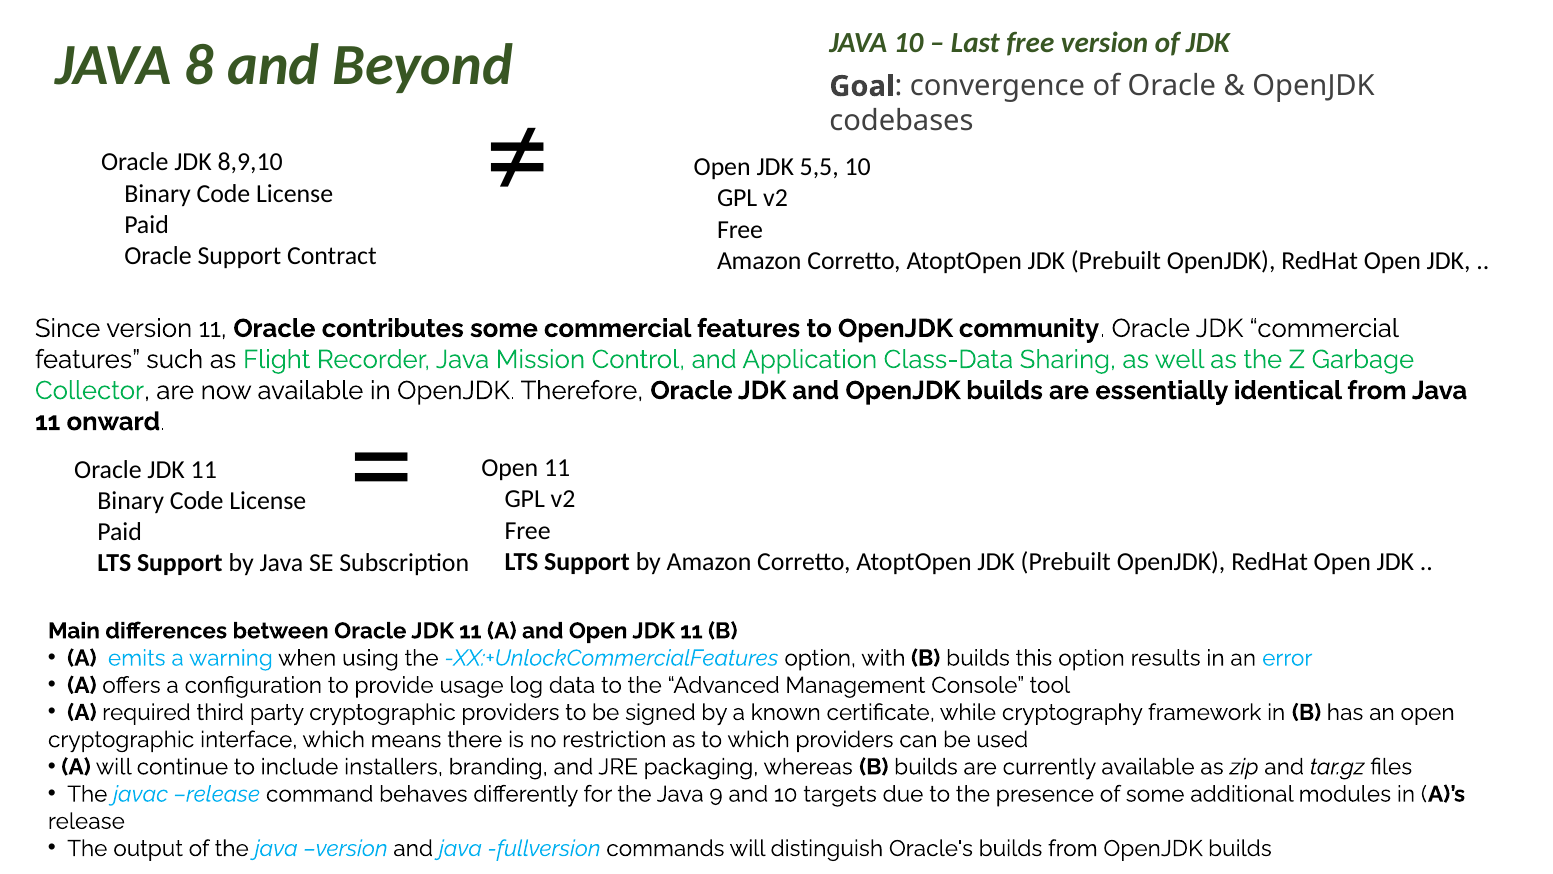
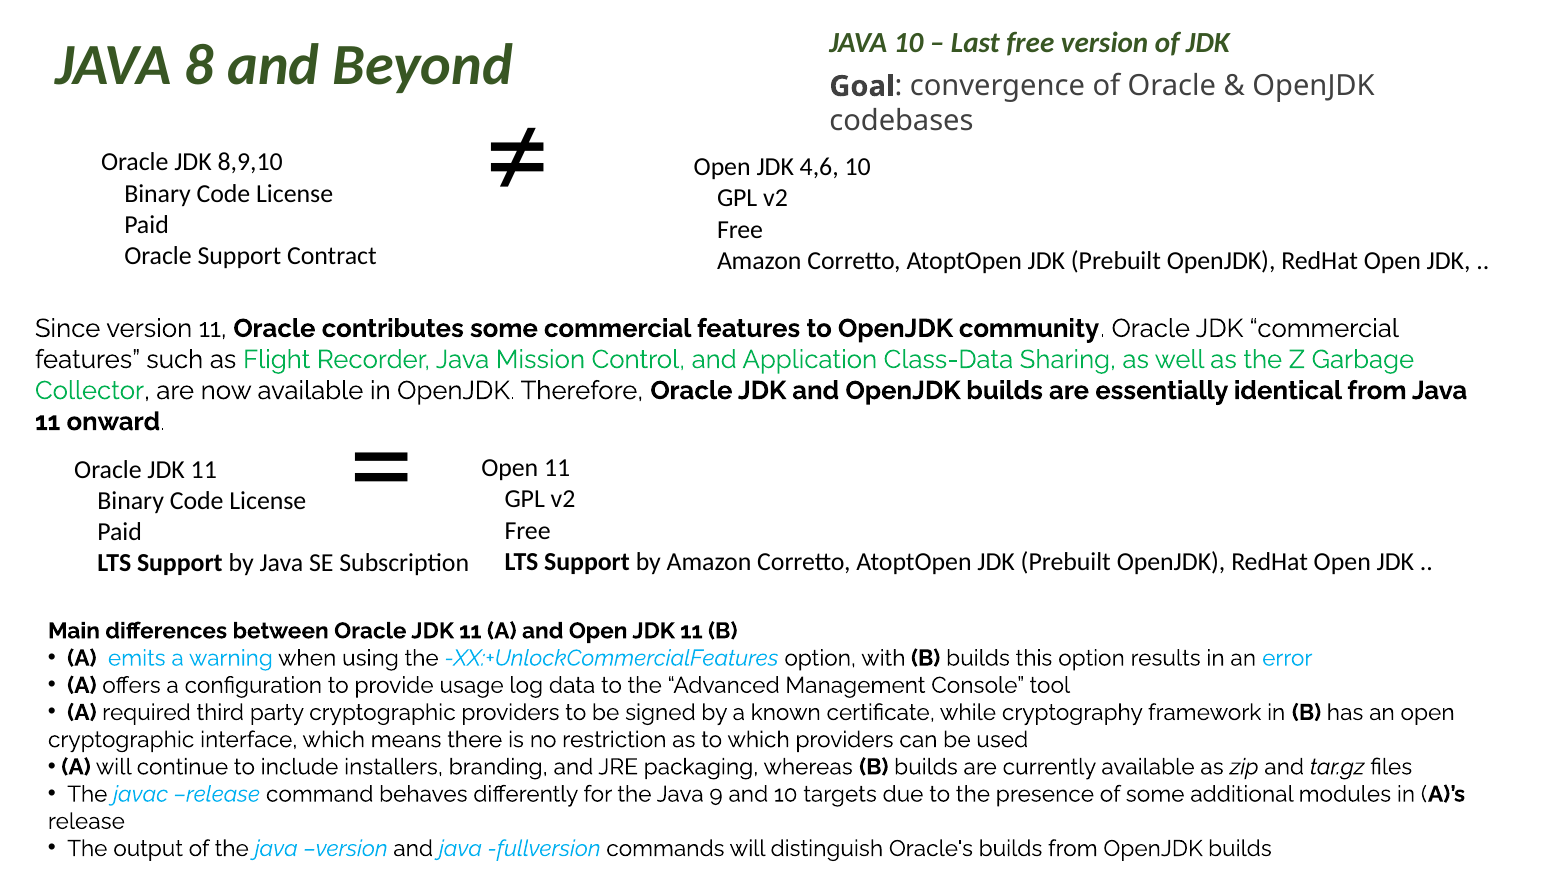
5,5: 5,5 -> 4,6
